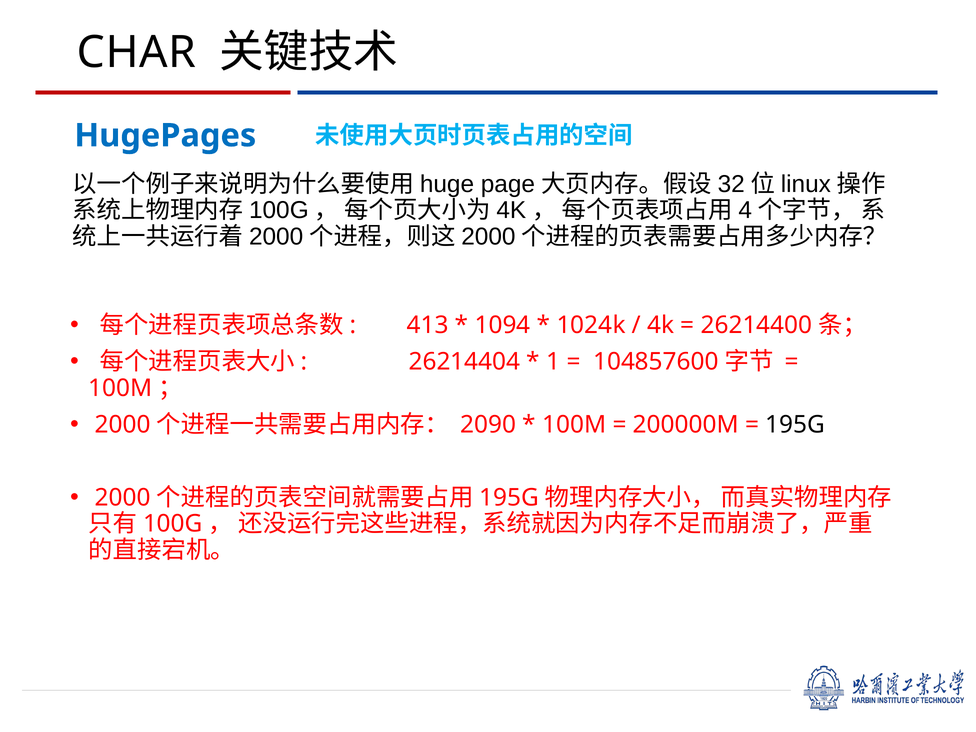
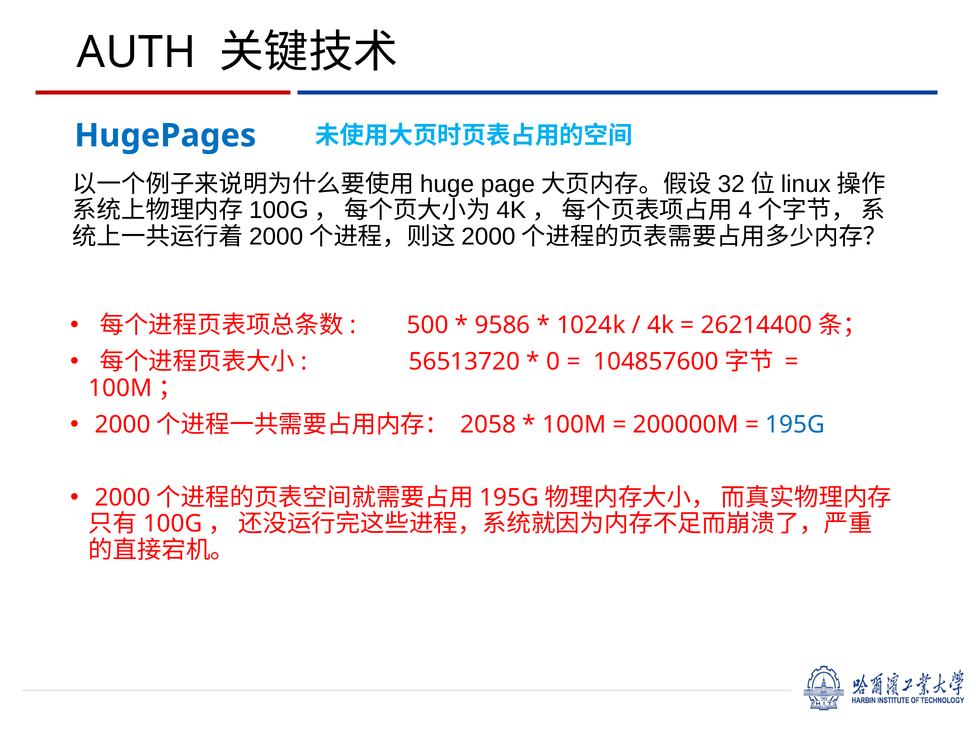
CHAR: CHAR -> AUTH
413: 413 -> 500
1094: 1094 -> 9586
26214404: 26214404 -> 56513720
1: 1 -> 0
2090: 2090 -> 2058
195G colour: black -> blue
